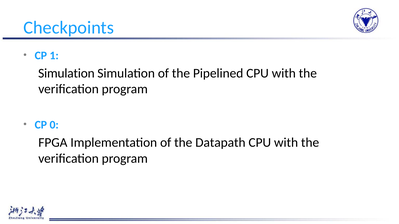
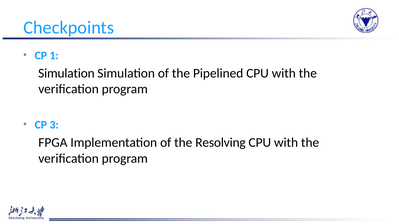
0: 0 -> 3
Datapath: Datapath -> Resolving
